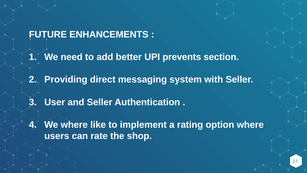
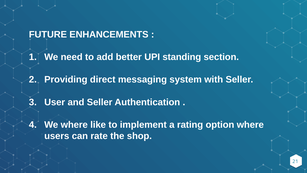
prevents: prevents -> standing
